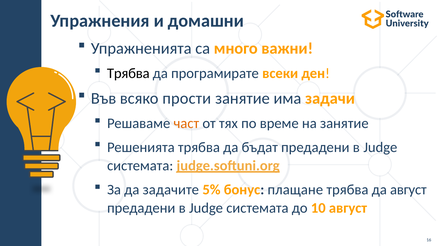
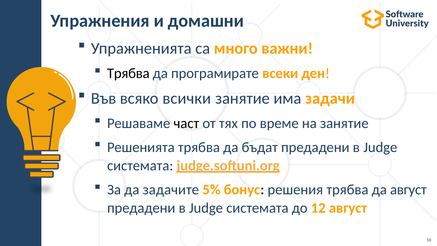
прости: прости -> всички
част colour: orange -> black
плащане: плащане -> решения
10: 10 -> 12
